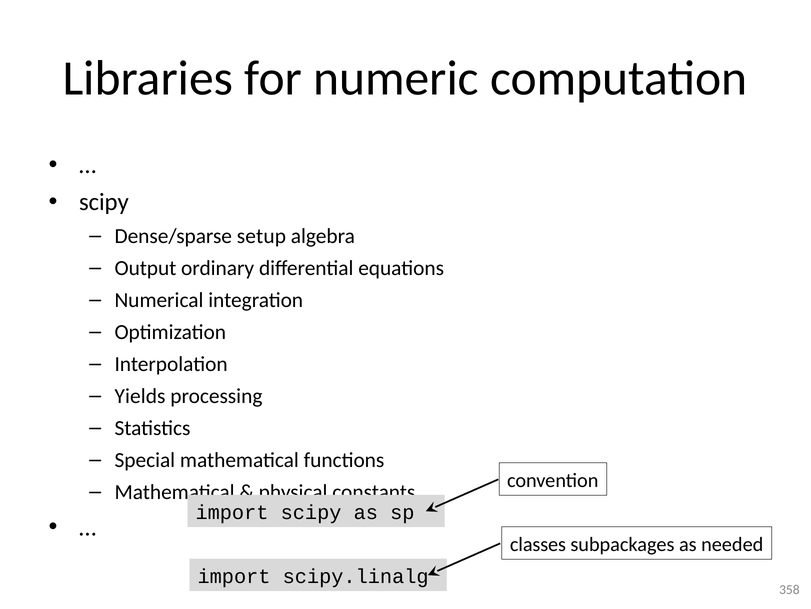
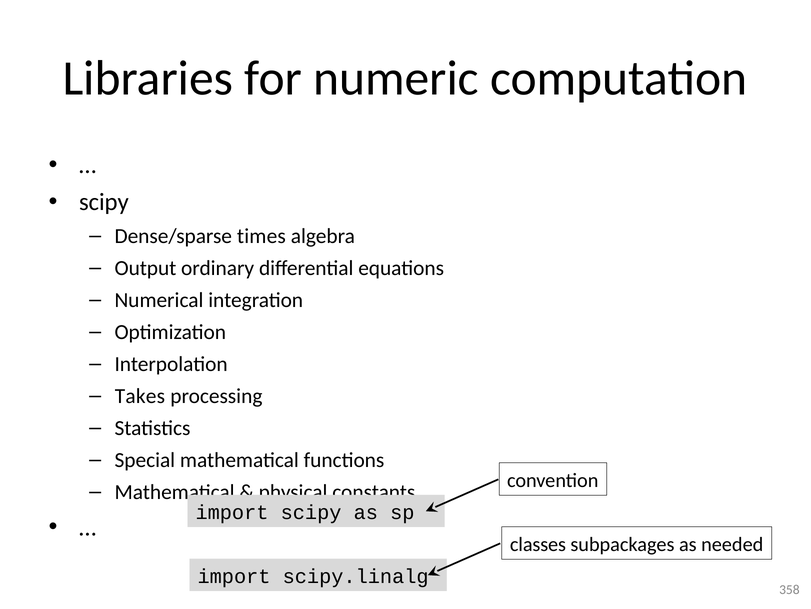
setup: setup -> times
Yields: Yields -> Takes
